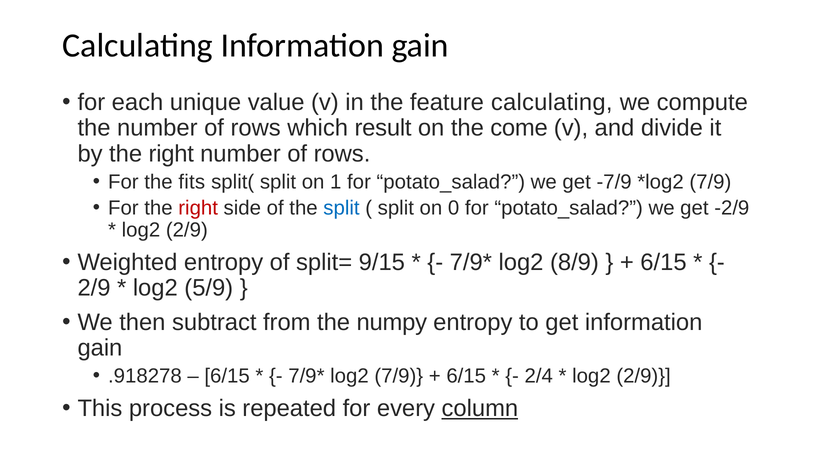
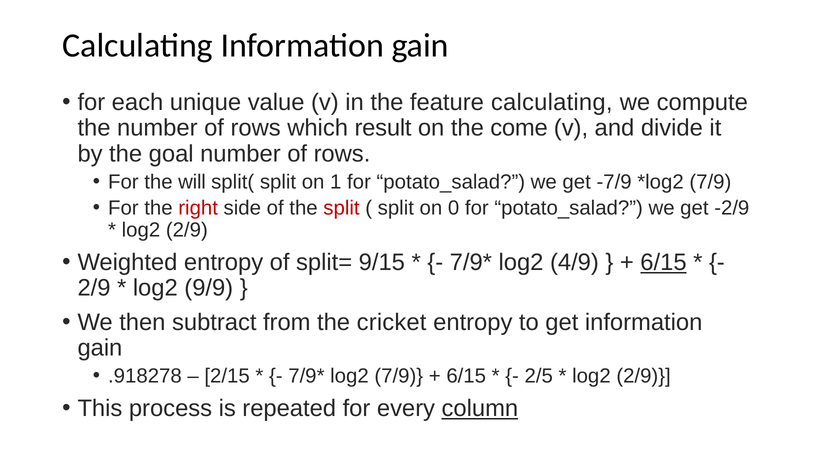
by the right: right -> goal
fits: fits -> will
split at (342, 208) colour: blue -> red
8/9: 8/9 -> 4/9
6/15 at (663, 262) underline: none -> present
5/9: 5/9 -> 9/9
numpy: numpy -> cricket
6/15 at (227, 376): 6/15 -> 2/15
2/4: 2/4 -> 2/5
